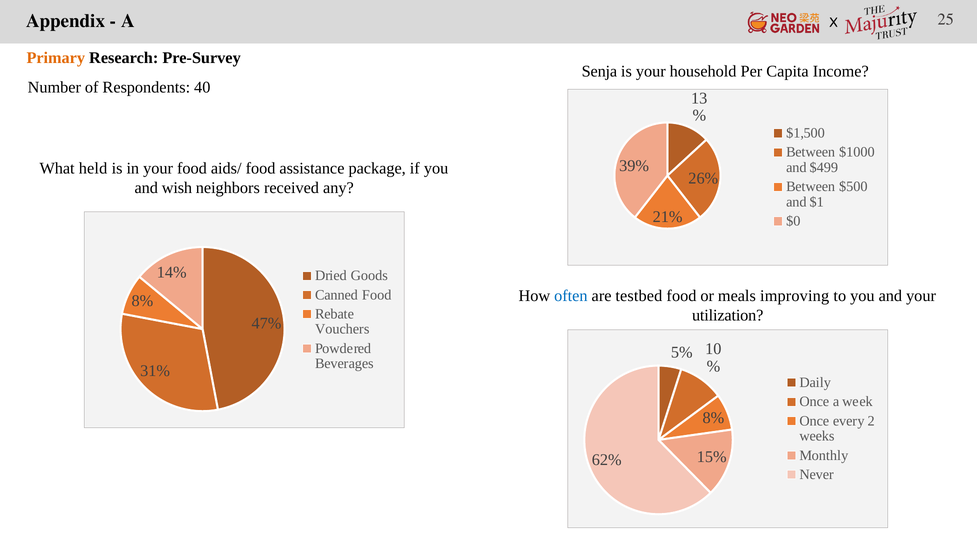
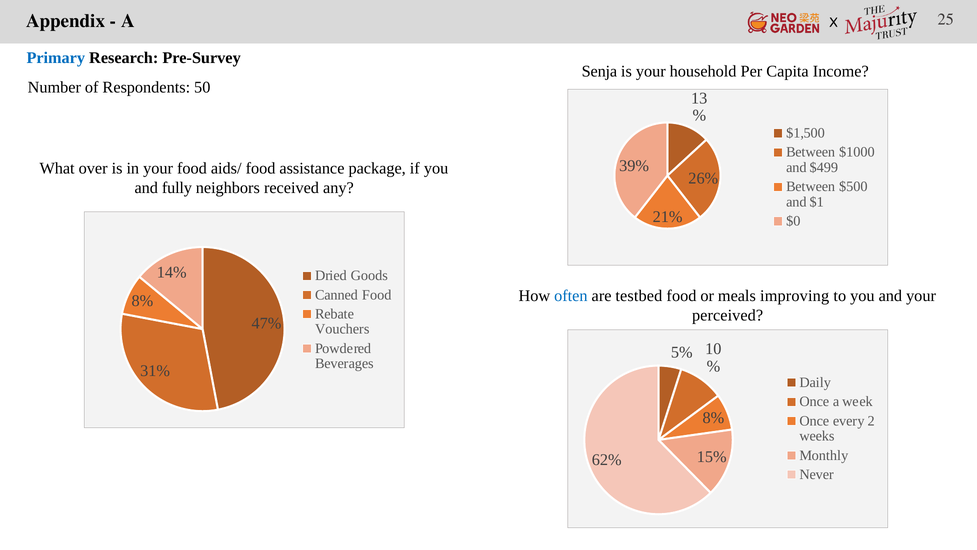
Primary colour: orange -> blue
40: 40 -> 50
held: held -> over
wish: wish -> fully
utilization: utilization -> perceived
